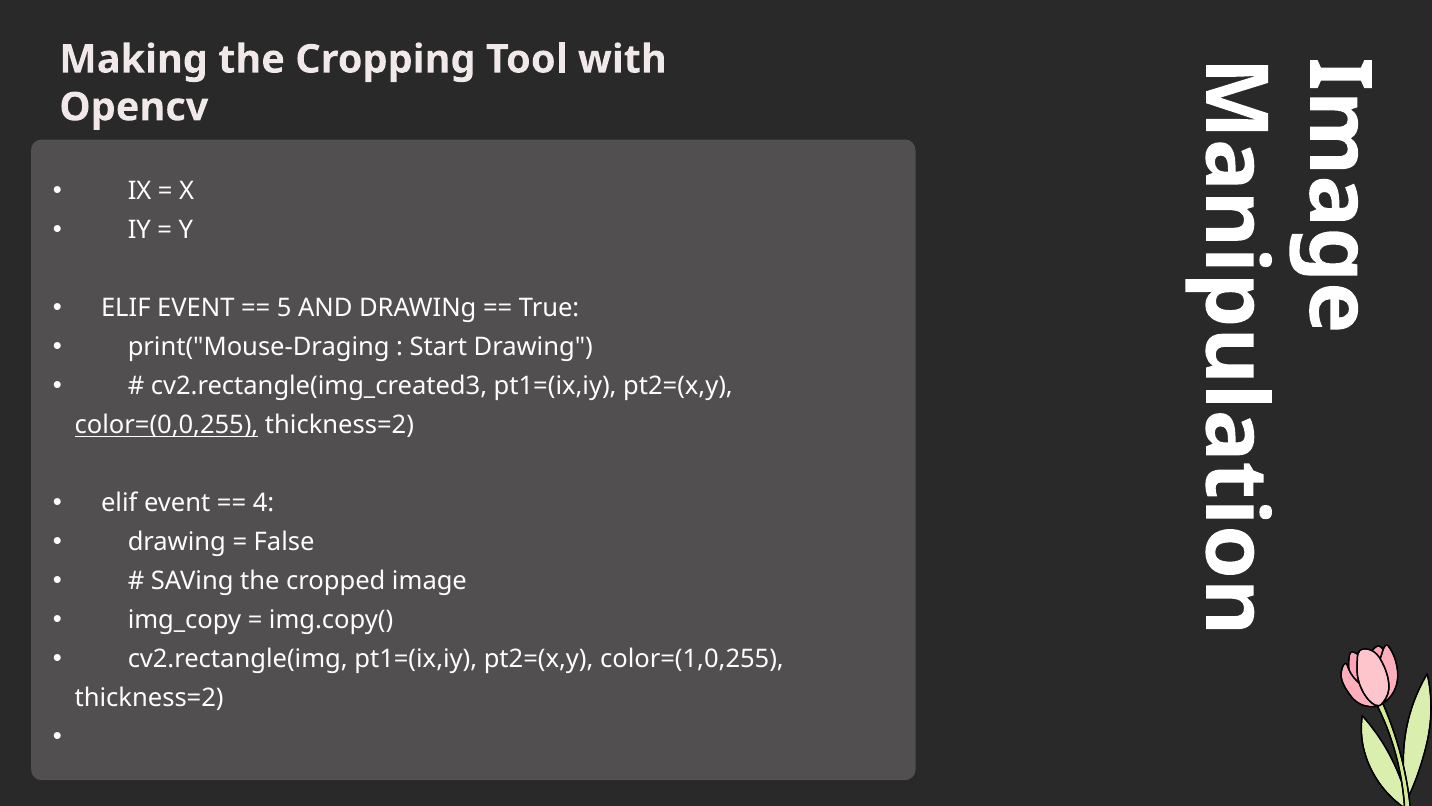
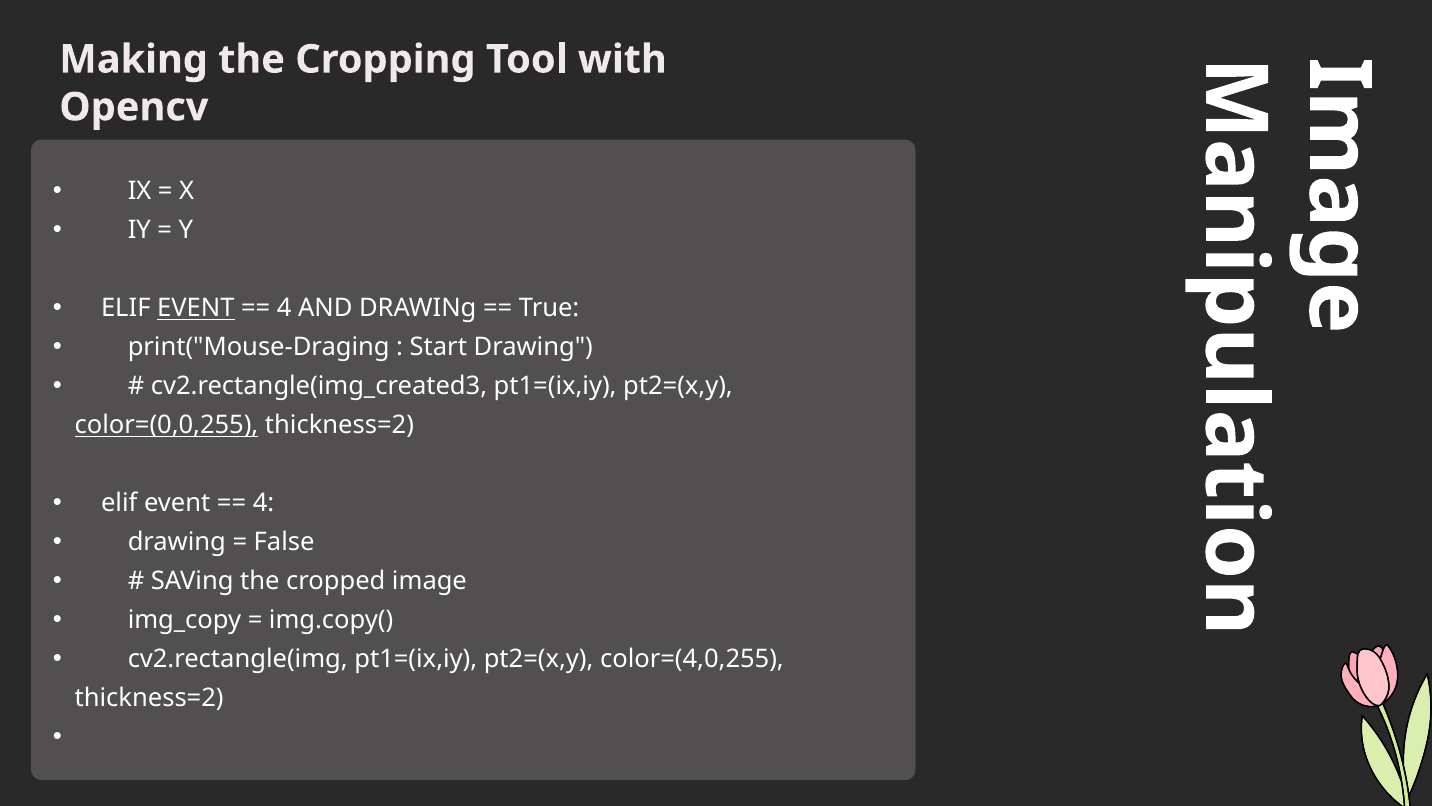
EVENT at (196, 308) underline: none -> present
5 at (284, 308): 5 -> 4
color=(1,0,255: color=(1,0,255 -> color=(4,0,255
